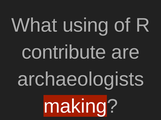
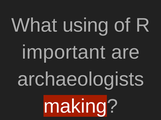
contribute: contribute -> important
